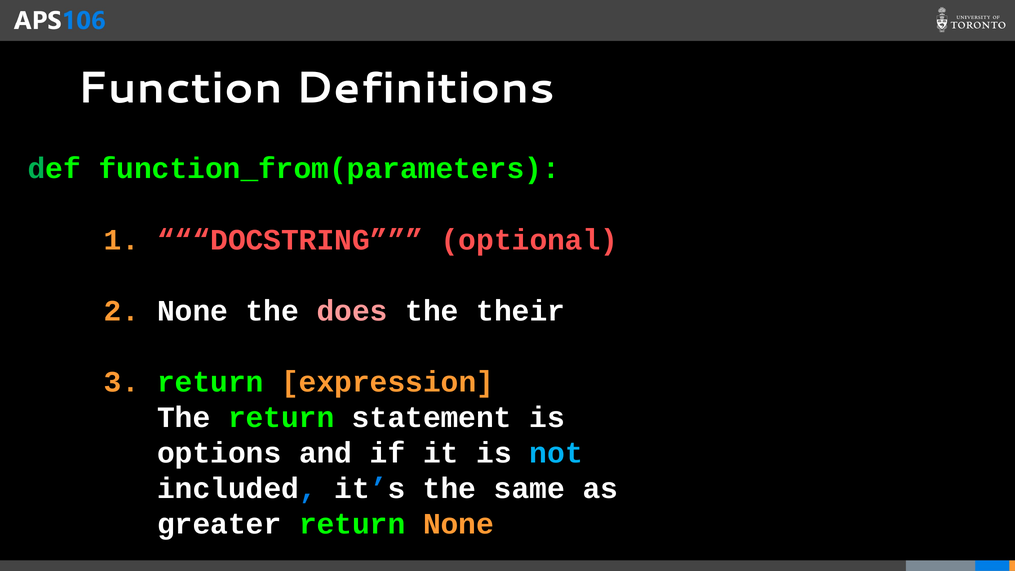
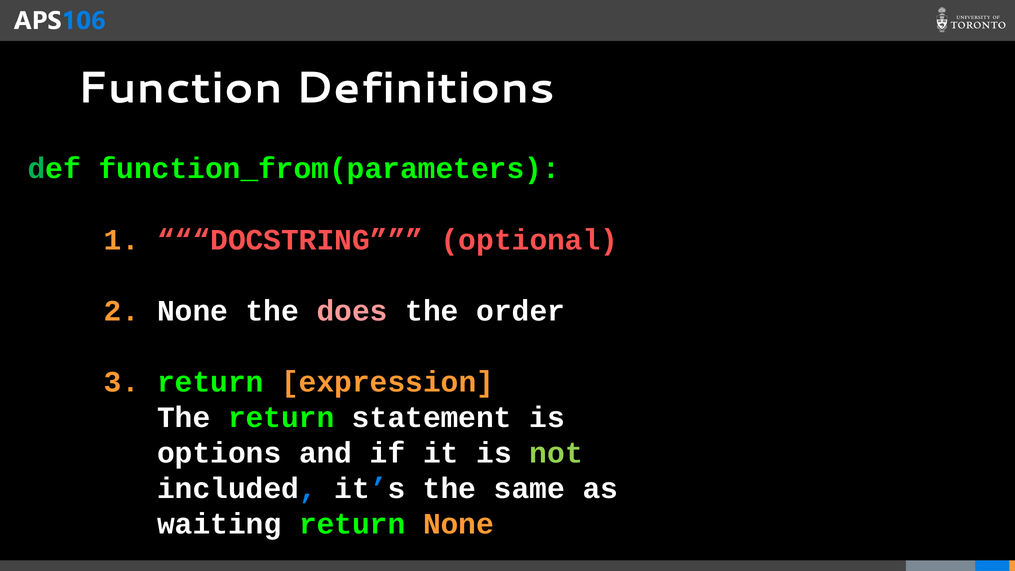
their: their -> order
not colour: light blue -> light green
greater: greater -> waiting
